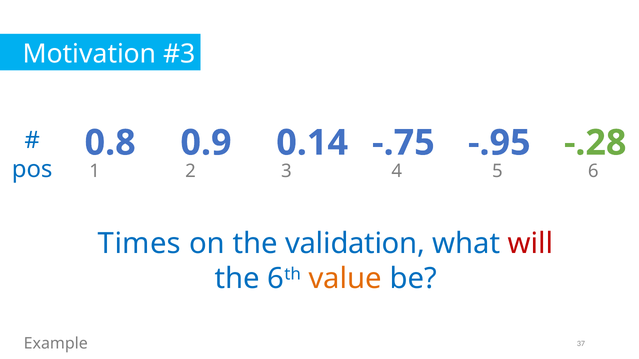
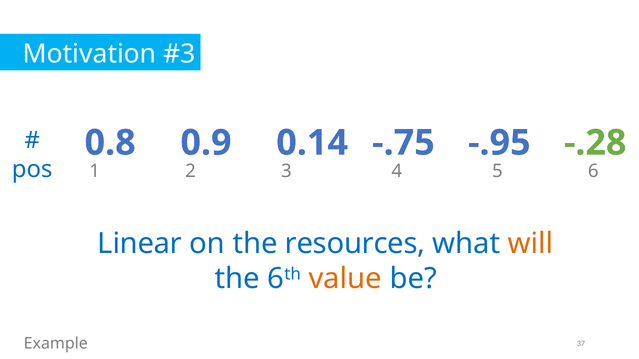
Times: Times -> Linear
validation: validation -> resources
will colour: red -> orange
